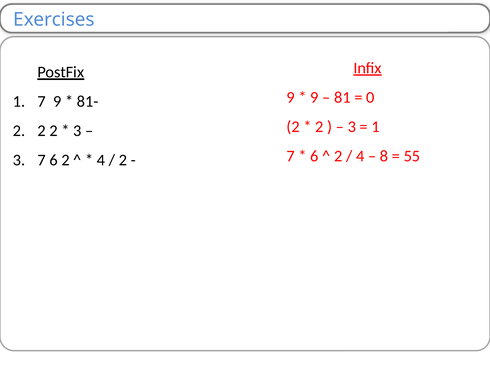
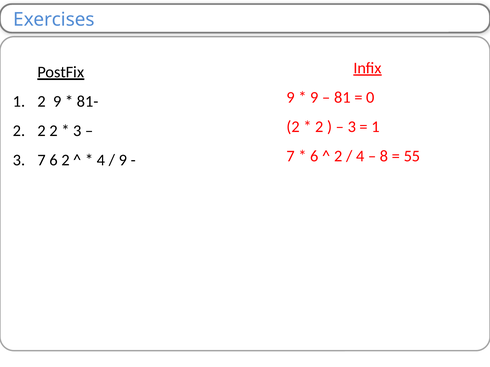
7 at (42, 102): 7 -> 2
2 at (123, 160): 2 -> 9
